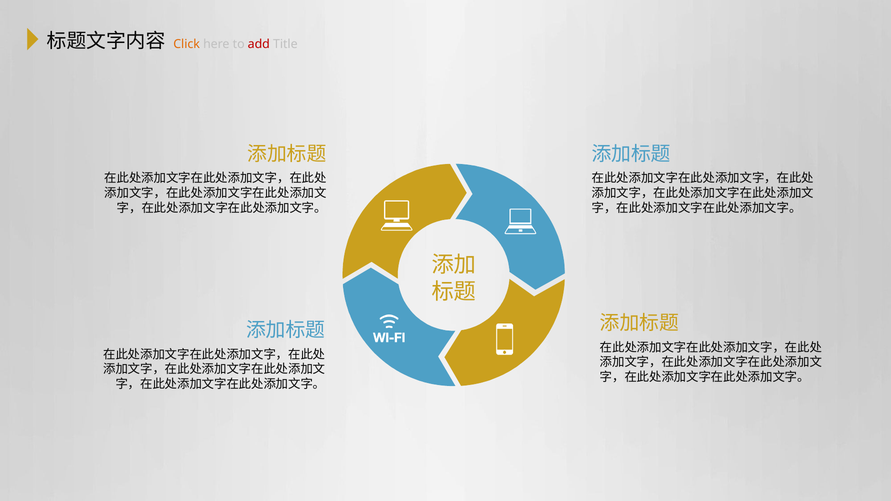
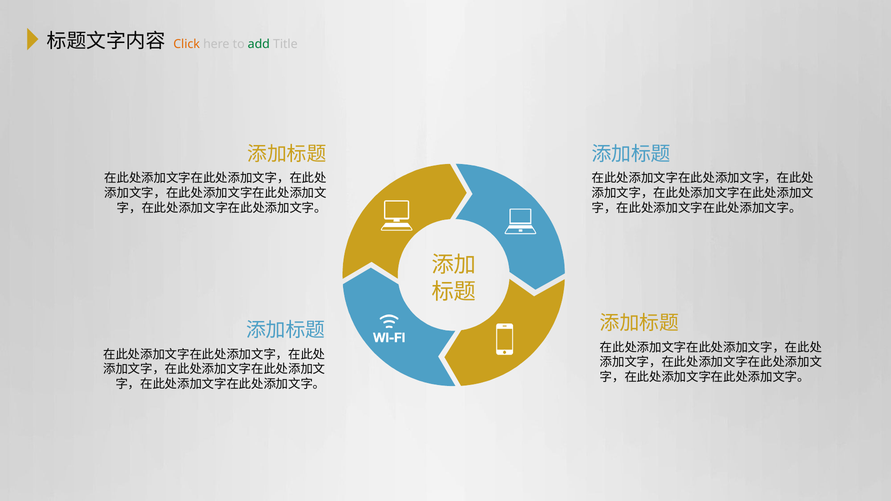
add colour: red -> green
